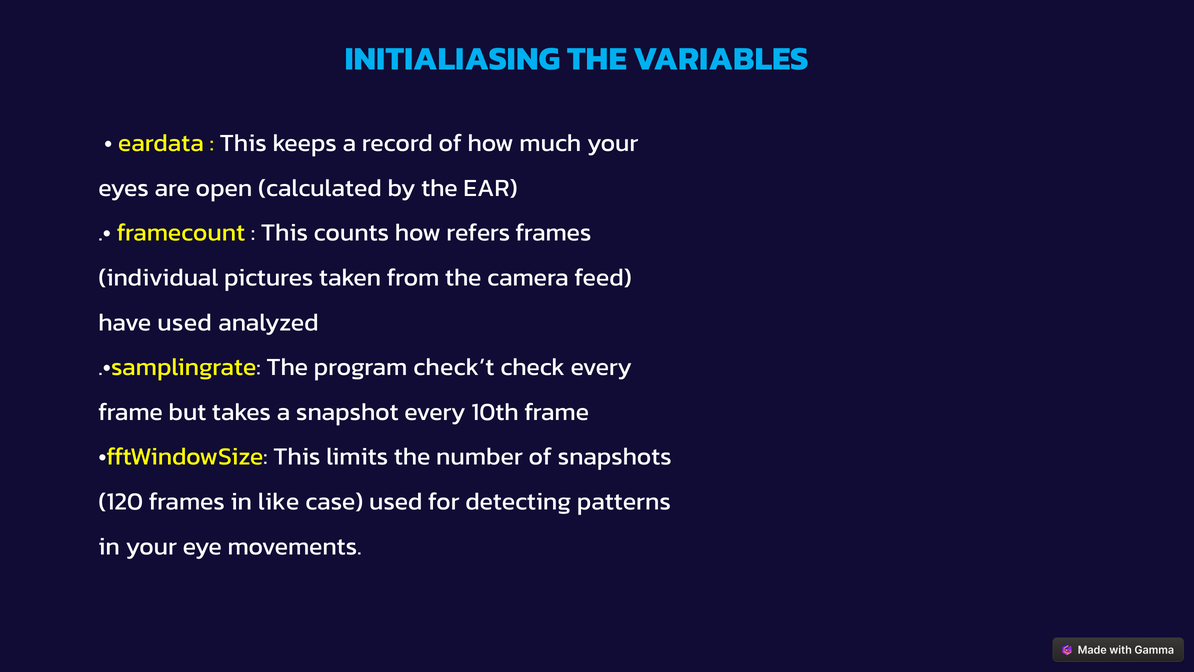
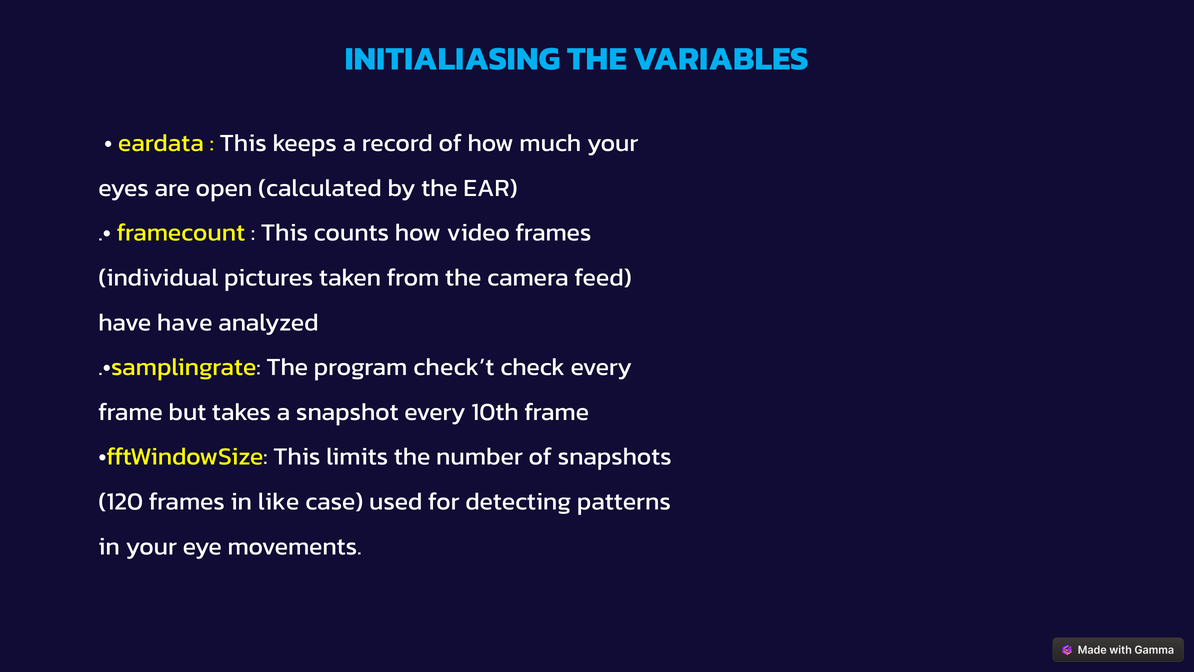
refers: refers -> video
have used: used -> have
